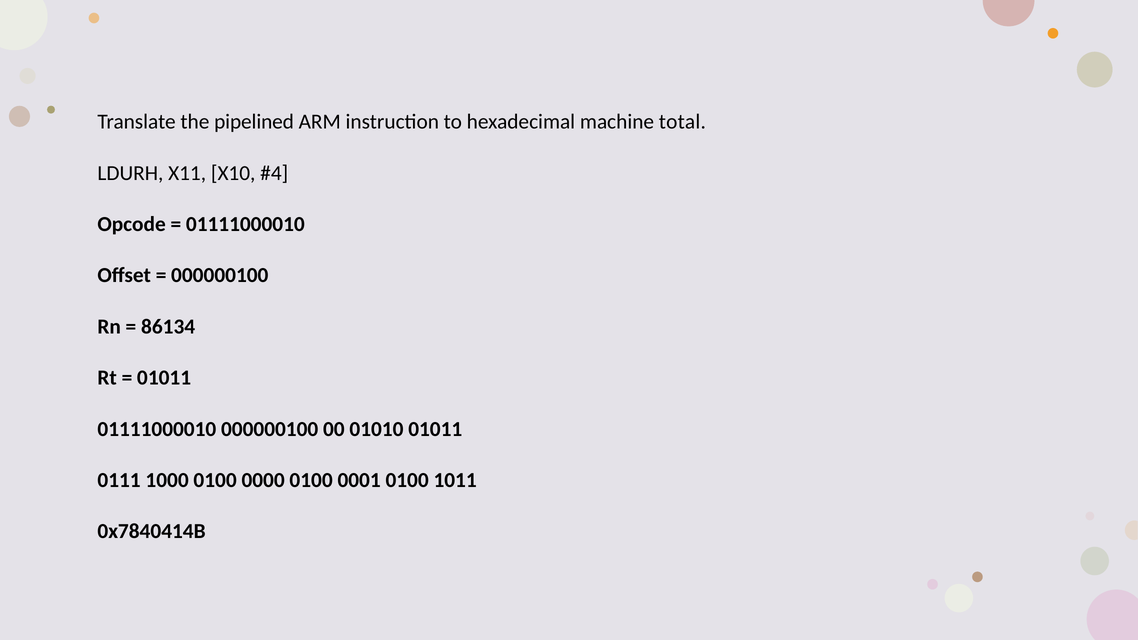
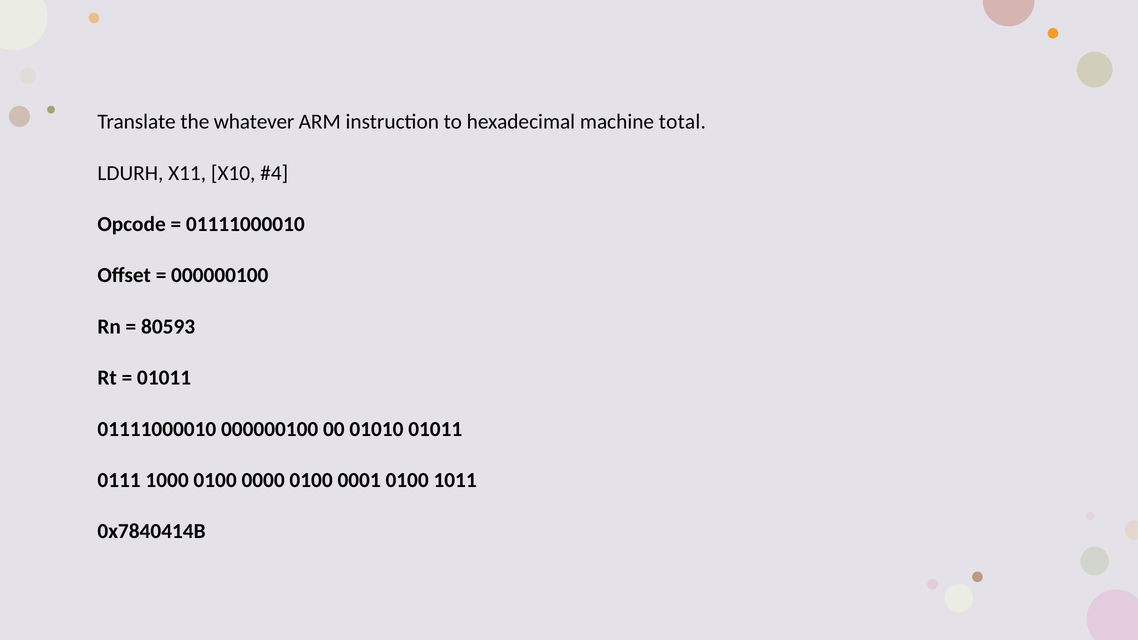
pipelined: pipelined -> whatever
86134: 86134 -> 80593
